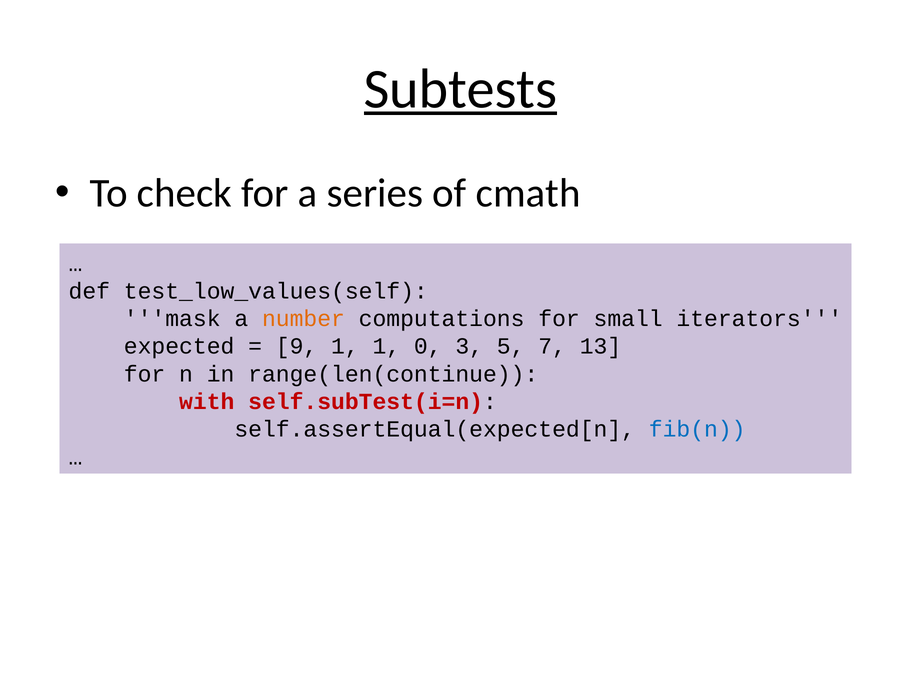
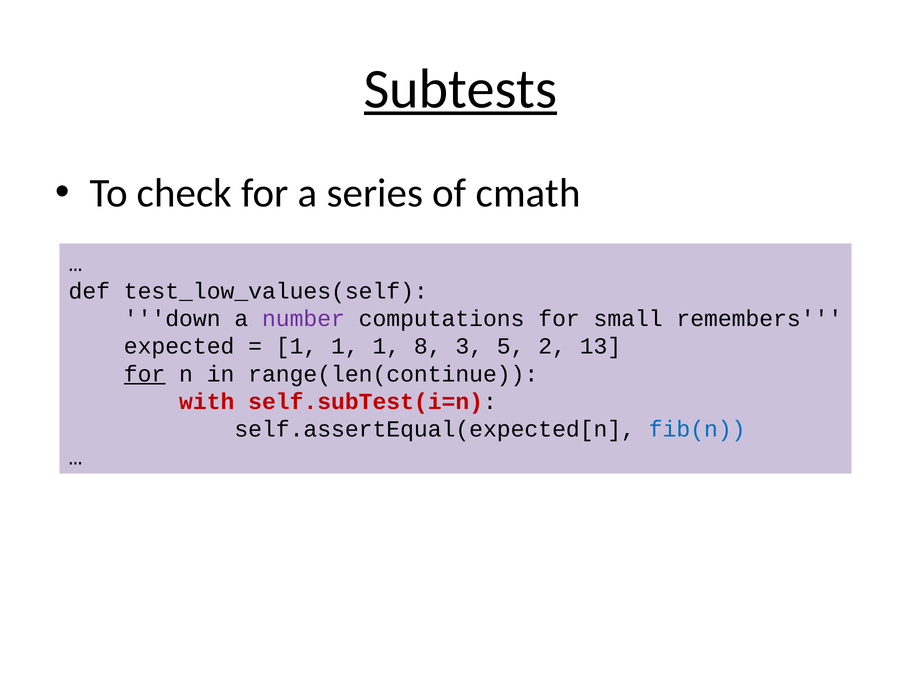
mask: mask -> down
number colour: orange -> purple
iterators: iterators -> remembers
9 at (297, 346): 9 -> 1
0: 0 -> 8
7: 7 -> 2
for at (145, 374) underline: none -> present
